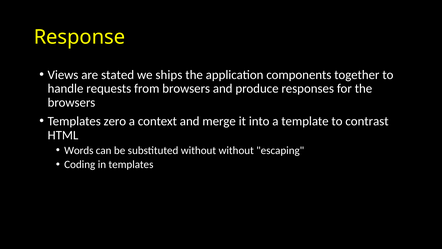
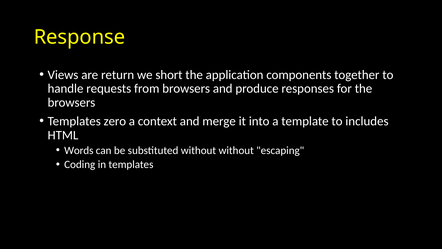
stated: stated -> return
ships: ships -> short
contrast: contrast -> includes
